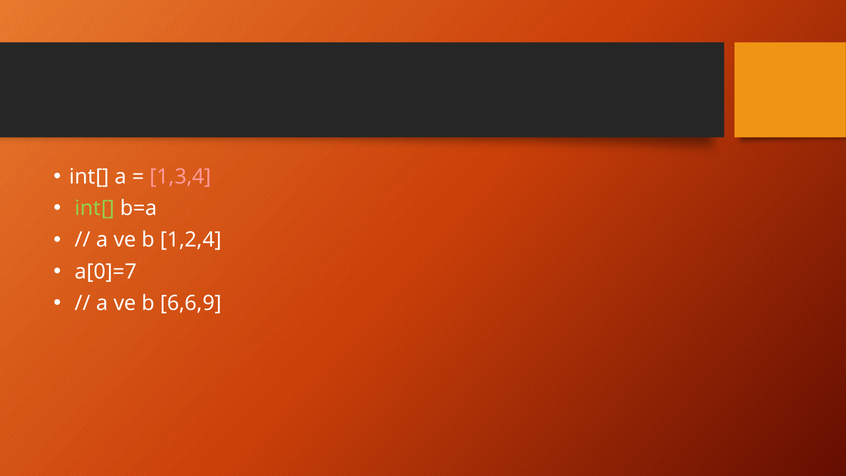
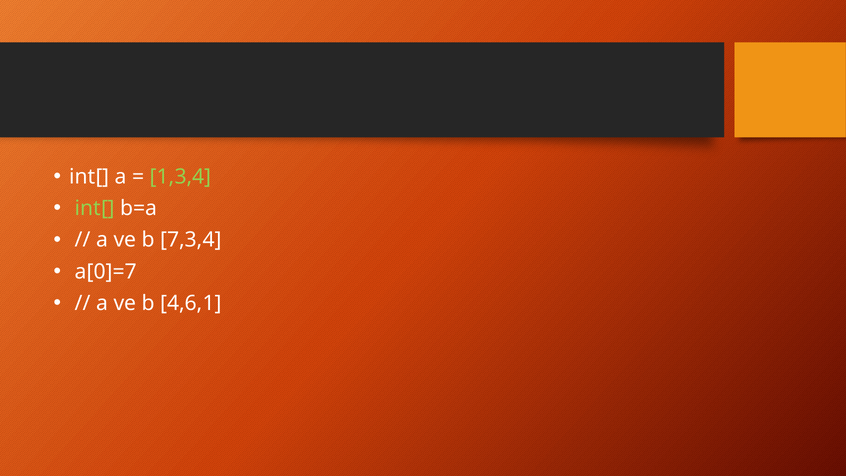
1,3,4 colour: pink -> light green
1,2,4: 1,2,4 -> 7,3,4
6,6,9: 6,6,9 -> 4,6,1
